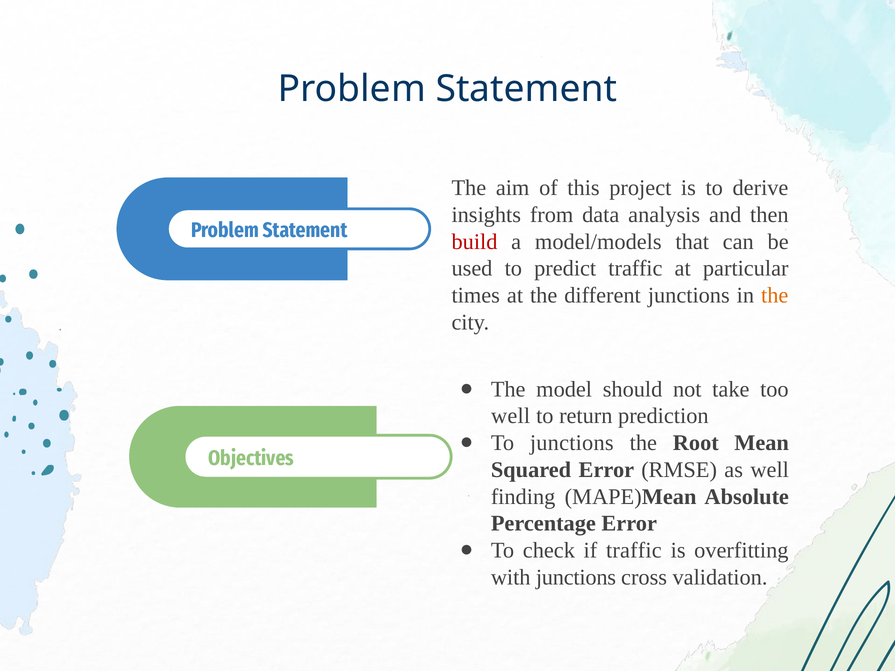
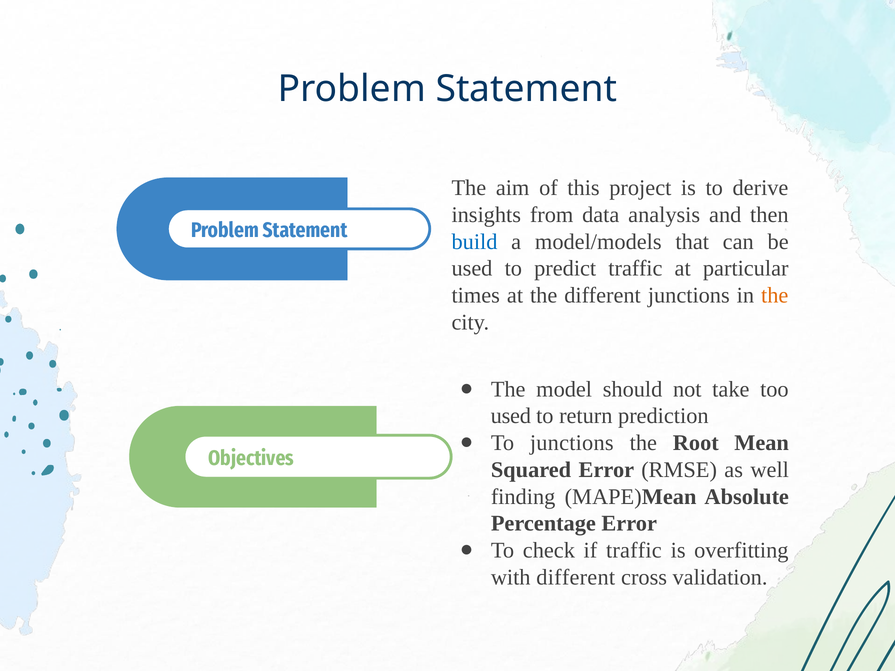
build colour: red -> blue
well at (511, 416): well -> used
with junctions: junctions -> different
